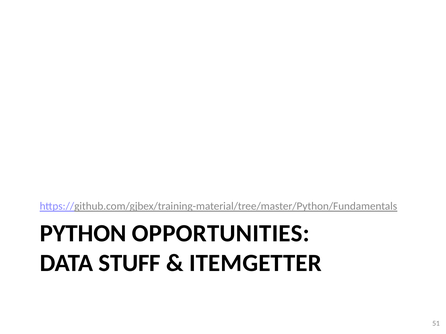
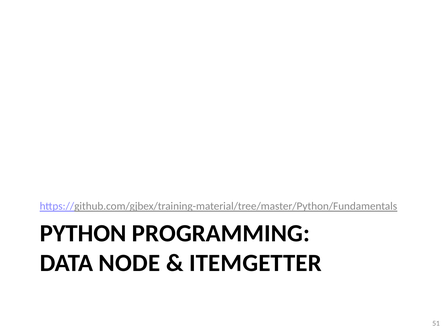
OPPORTUNITIES: OPPORTUNITIES -> PROGRAMMING
STUFF: STUFF -> NODE
